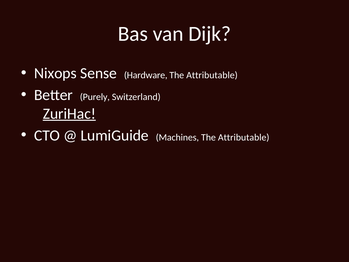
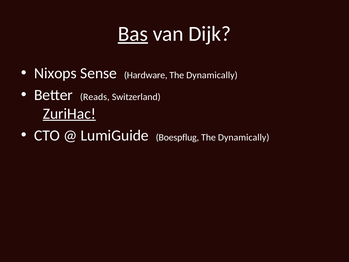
Bas underline: none -> present
Attributable at (212, 75): Attributable -> Dynamically
Purely: Purely -> Reads
Machines: Machines -> Boespflug
Attributable at (244, 137): Attributable -> Dynamically
